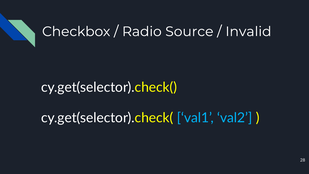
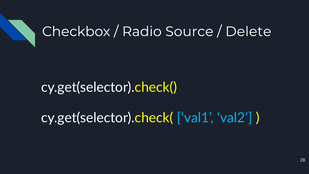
Invalid: Invalid -> Delete
